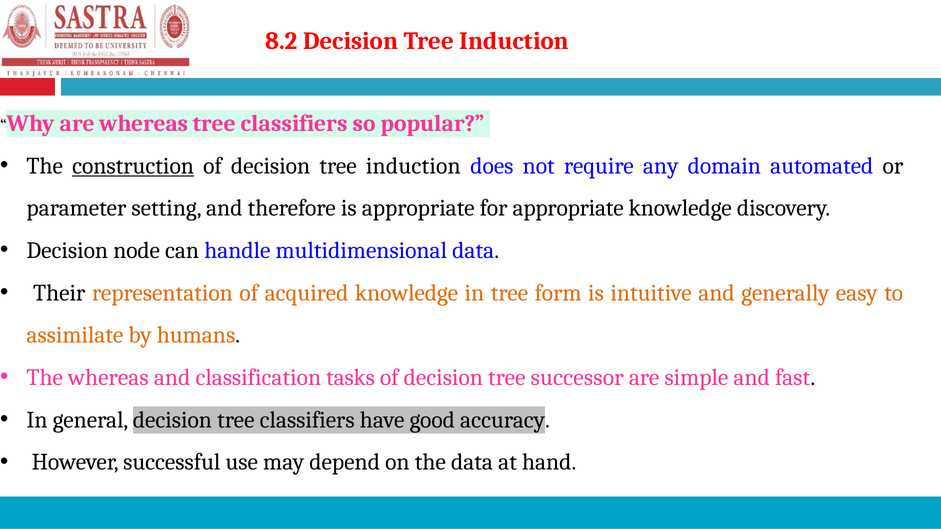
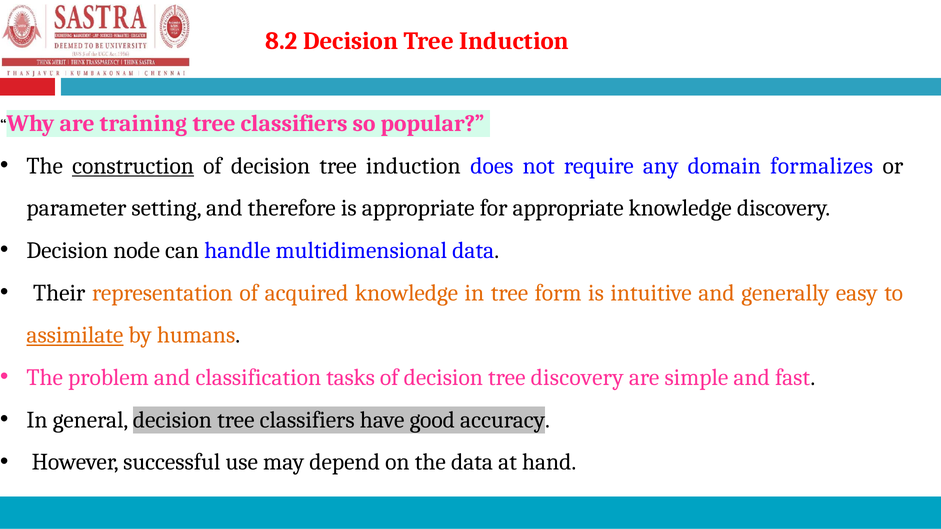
are whereas: whereas -> training
automated: automated -> formalizes
assimilate underline: none -> present
The whereas: whereas -> problem
tree successor: successor -> discovery
